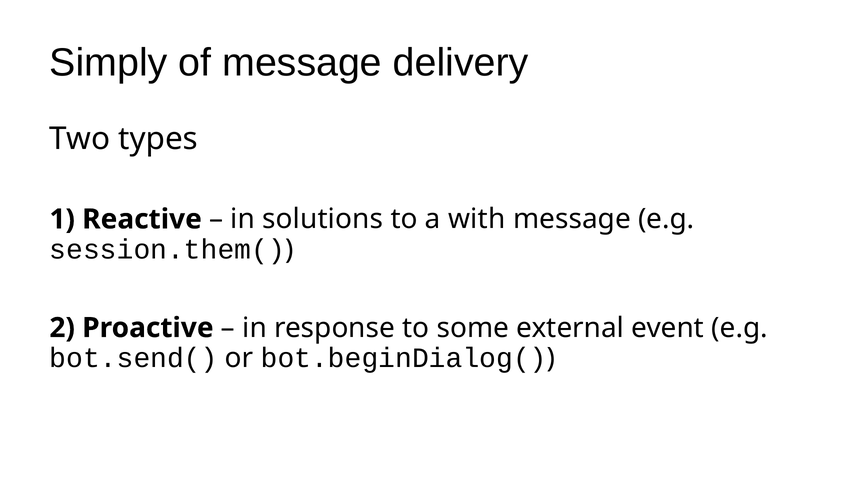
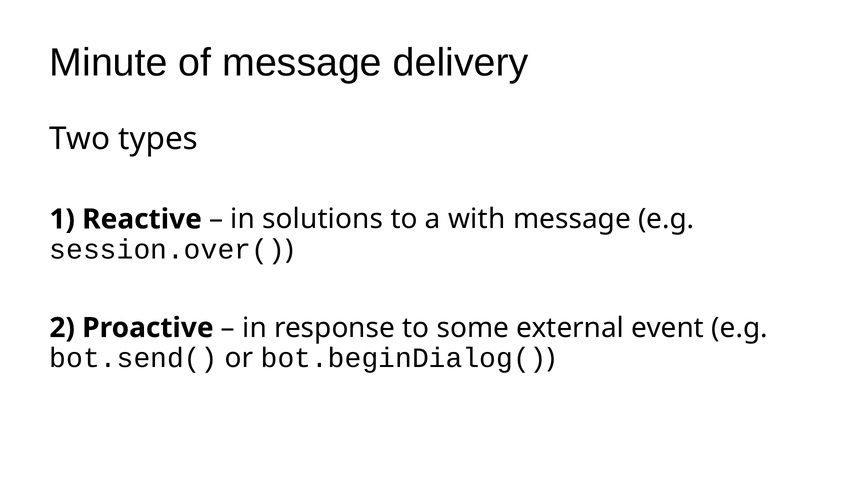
Simply: Simply -> Minute
session.them(: session.them( -> session.over(
